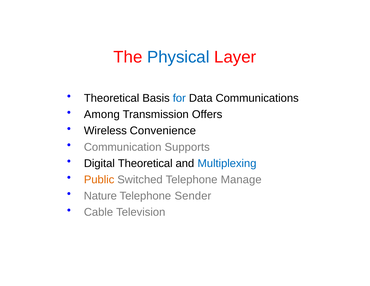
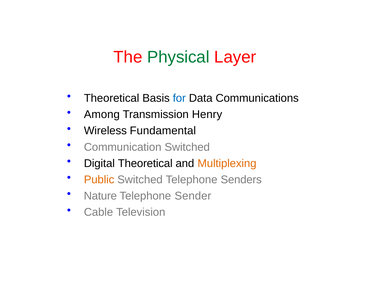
Physical colour: blue -> green
Offers: Offers -> Henry
Convenience: Convenience -> Fundamental
Communication Supports: Supports -> Switched
Multiplexing colour: blue -> orange
Manage: Manage -> Senders
